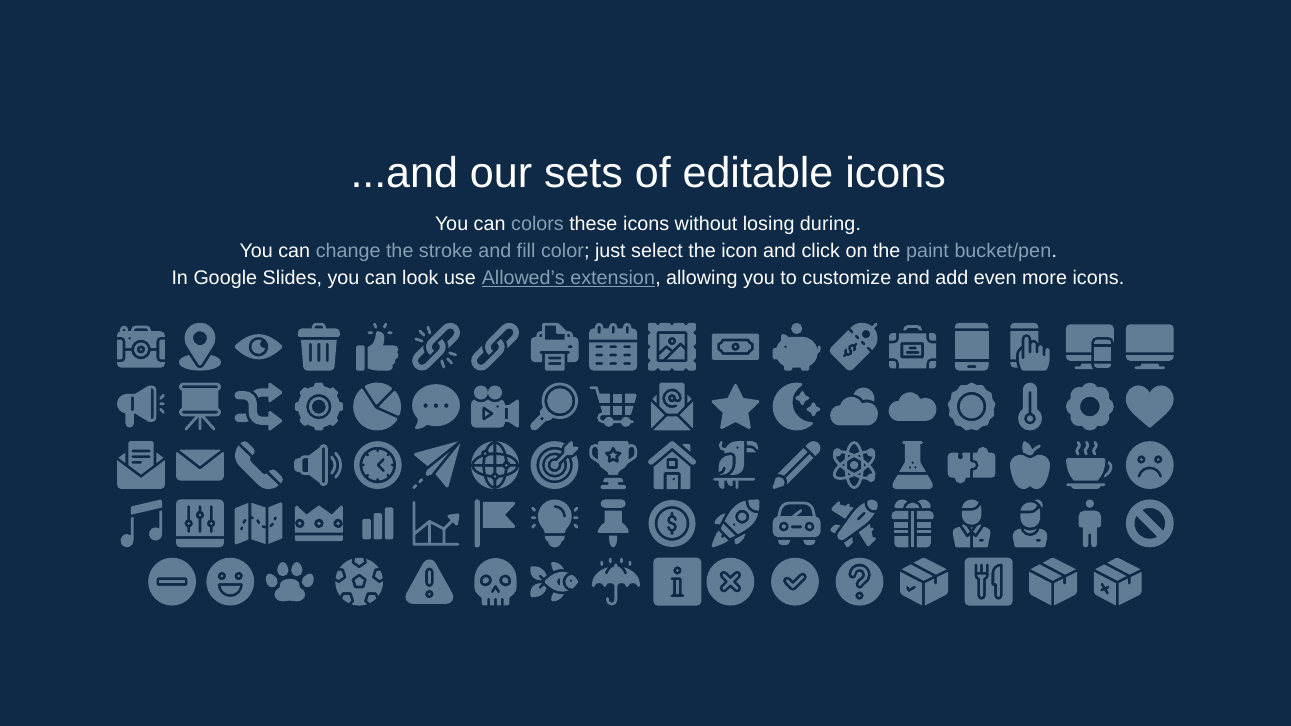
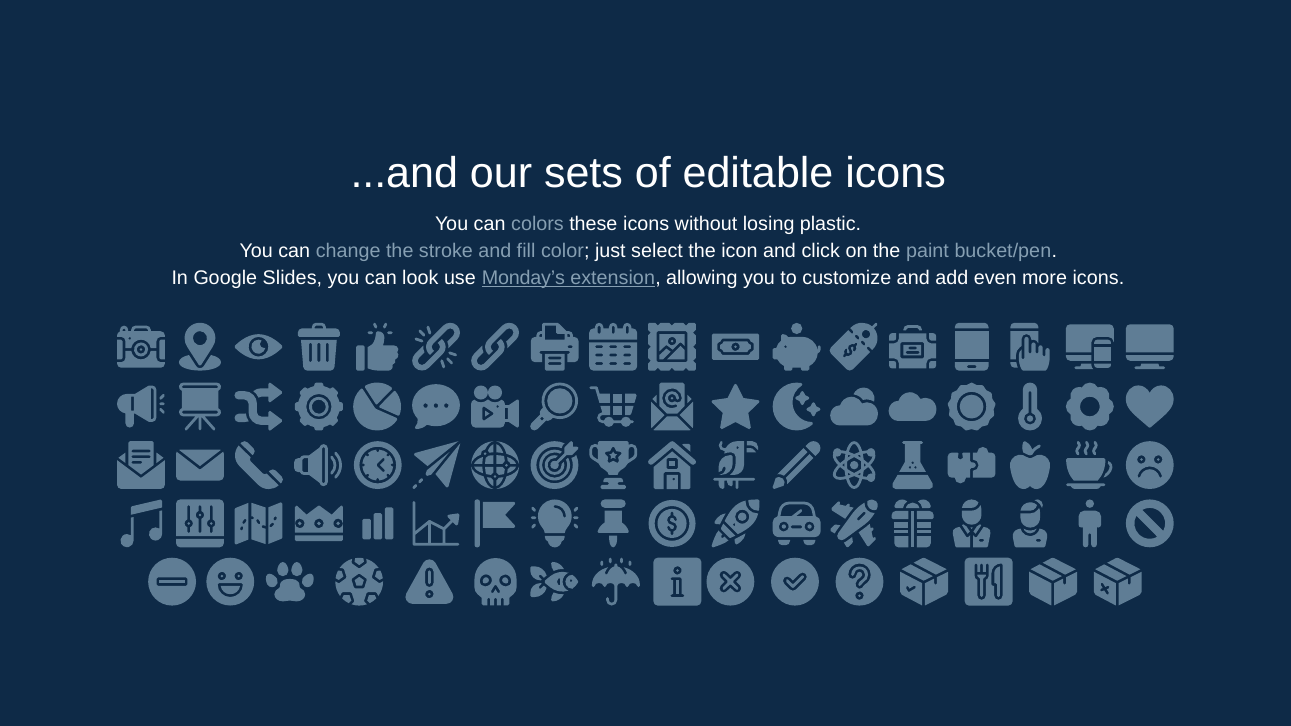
during: during -> plastic
Allowed’s: Allowed’s -> Monday’s
